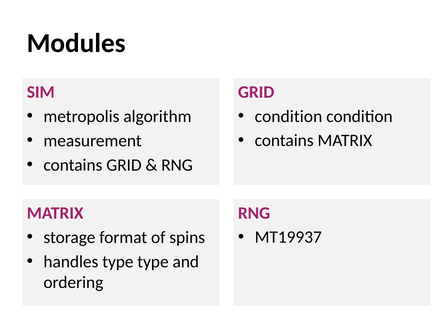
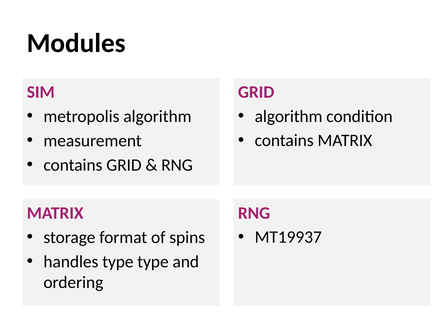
condition at (288, 116): condition -> algorithm
